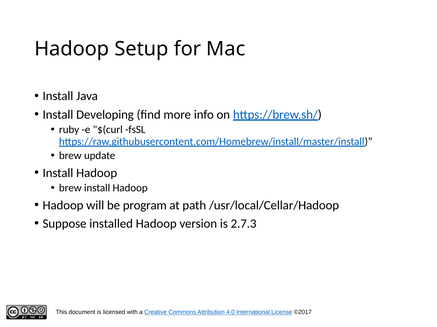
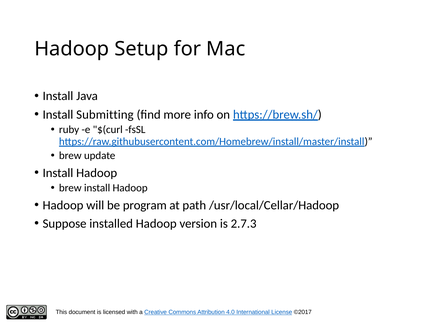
Developing: Developing -> Submitting
